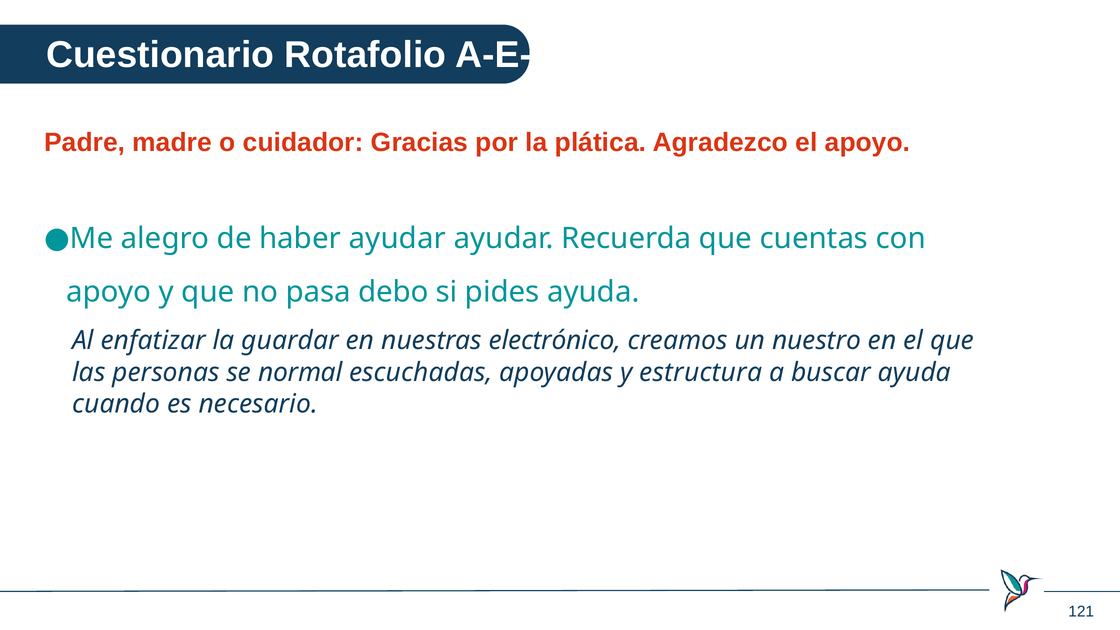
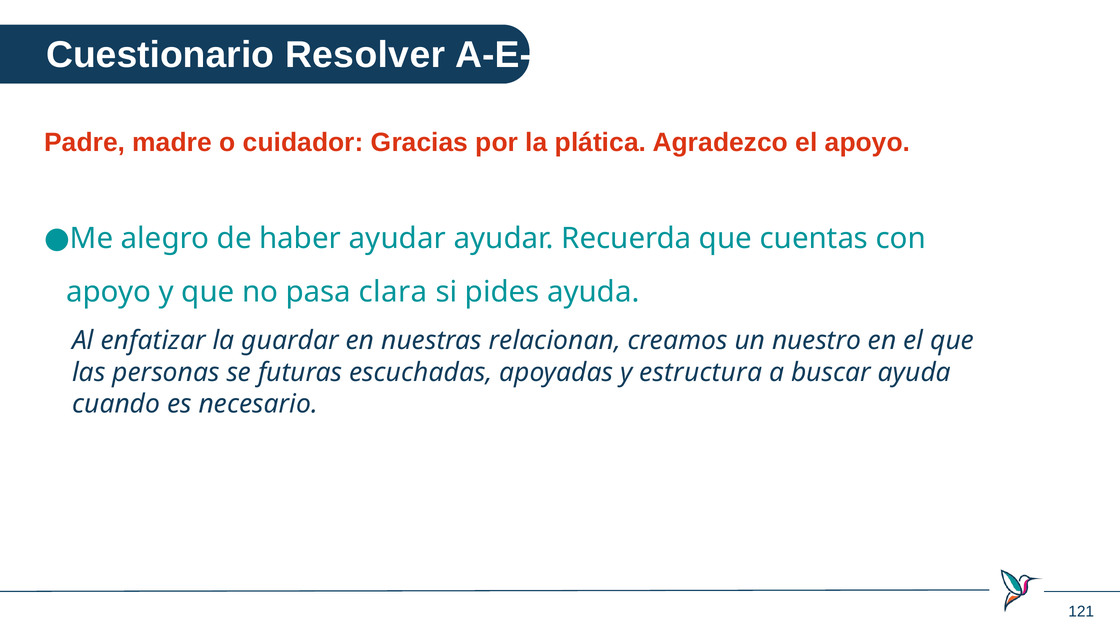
Rotafolio: Rotafolio -> Resolver
debo: debo -> clara
electrónico: electrónico -> relacionan
normal: normal -> futuras
